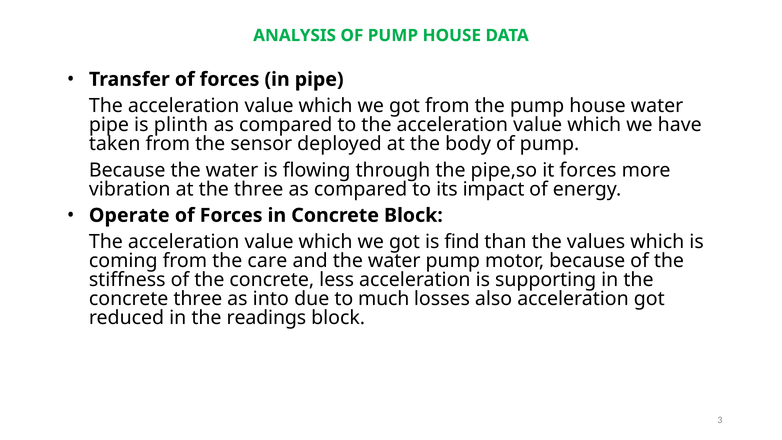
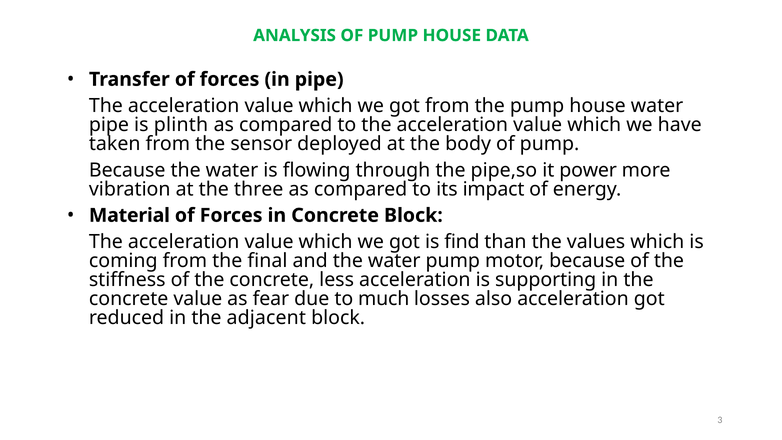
it forces: forces -> power
Operate: Operate -> Material
care: care -> final
concrete three: three -> value
into: into -> fear
readings: readings -> adjacent
